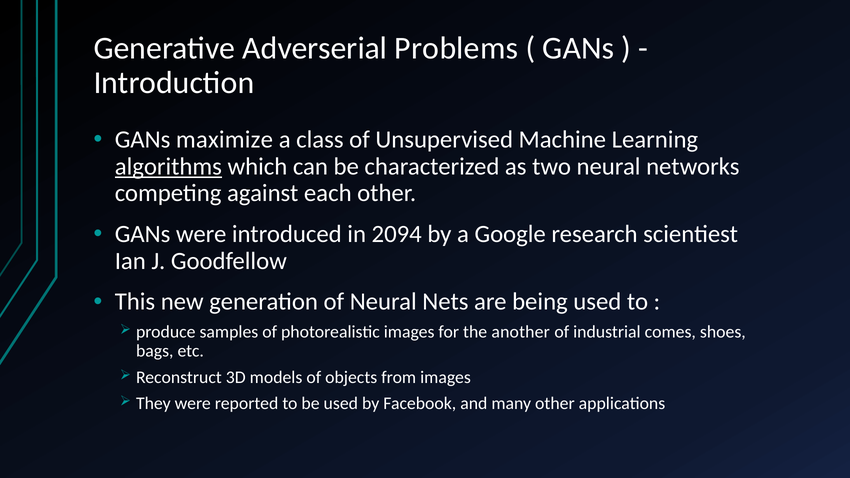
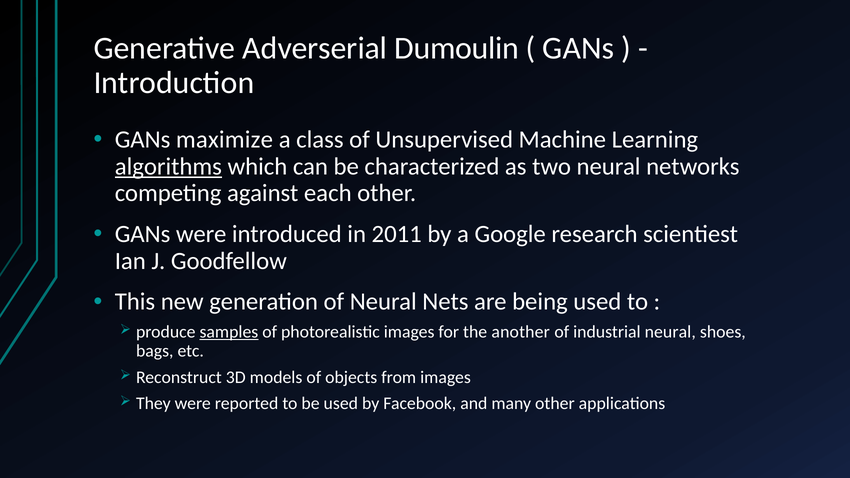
Problems: Problems -> Dumoulin
2094: 2094 -> 2011
samples underline: none -> present
industrial comes: comes -> neural
